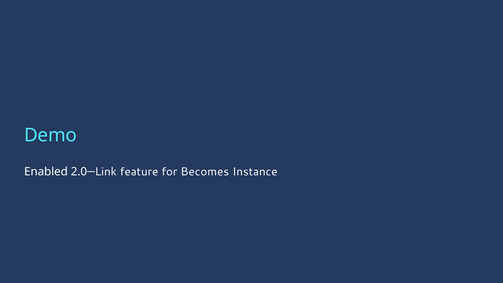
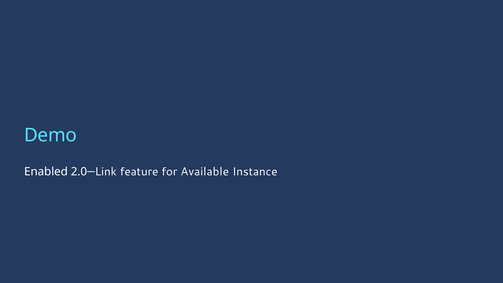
Becomes: Becomes -> Available
